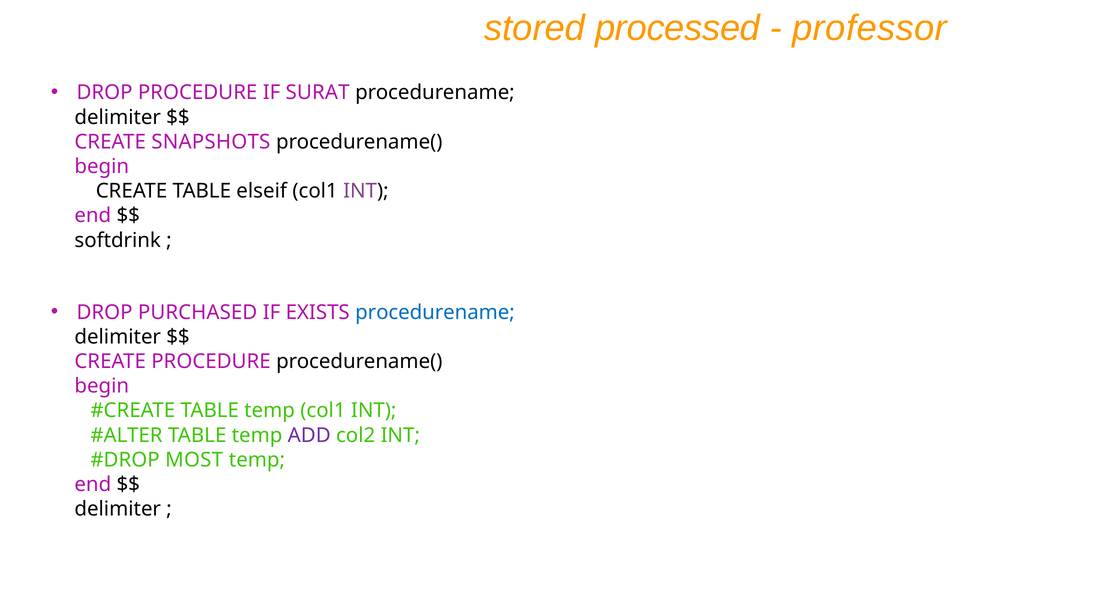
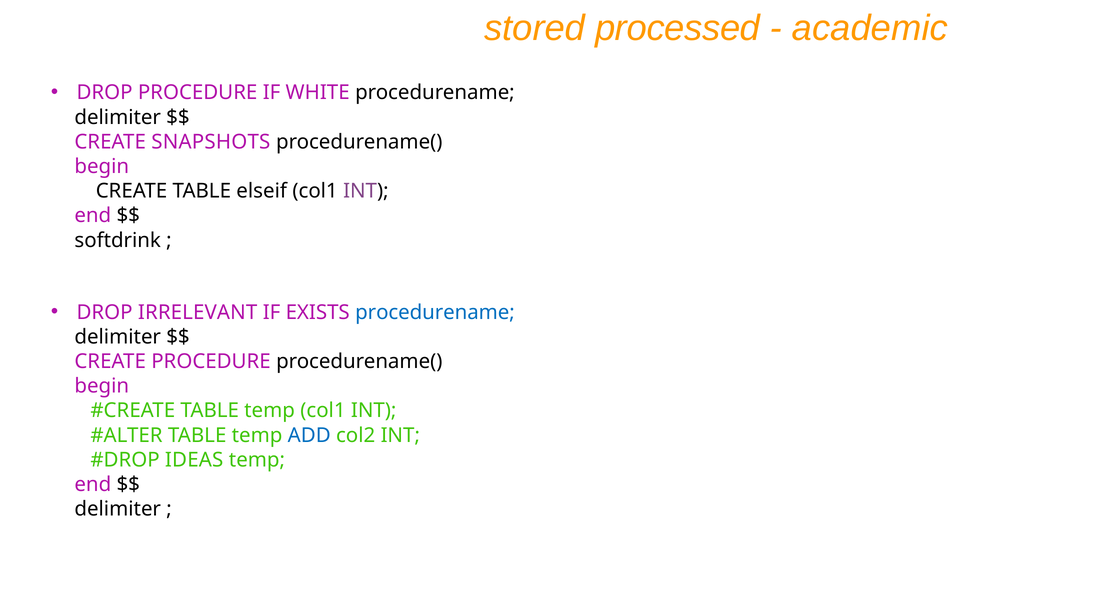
professor: professor -> academic
SURAT: SURAT -> WHITE
PURCHASED: PURCHASED -> IRRELEVANT
ADD colour: purple -> blue
MOST: MOST -> IDEAS
